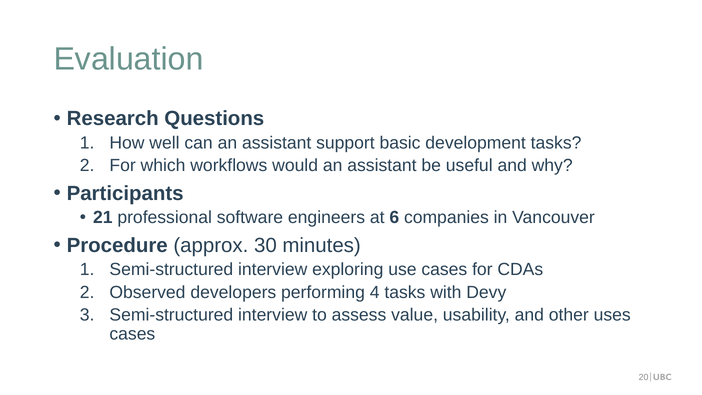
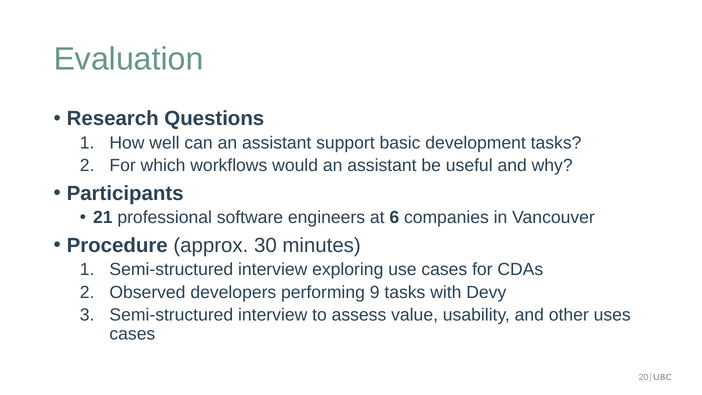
4: 4 -> 9
